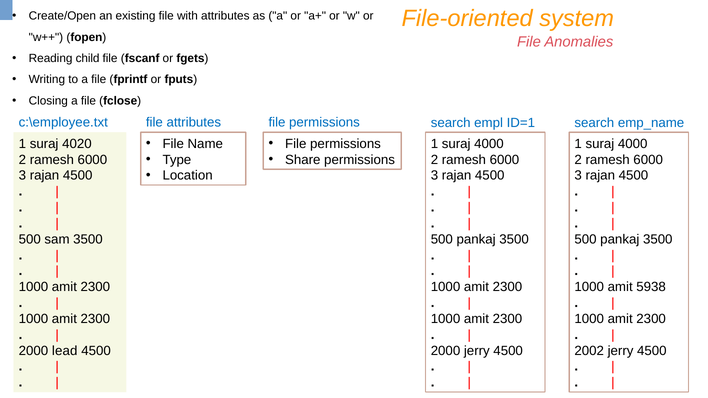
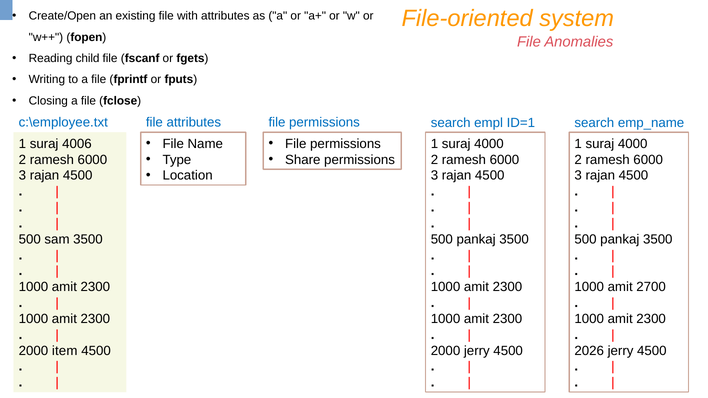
4020: 4020 -> 4006
5938: 5938 -> 2700
lead: lead -> item
2002: 2002 -> 2026
